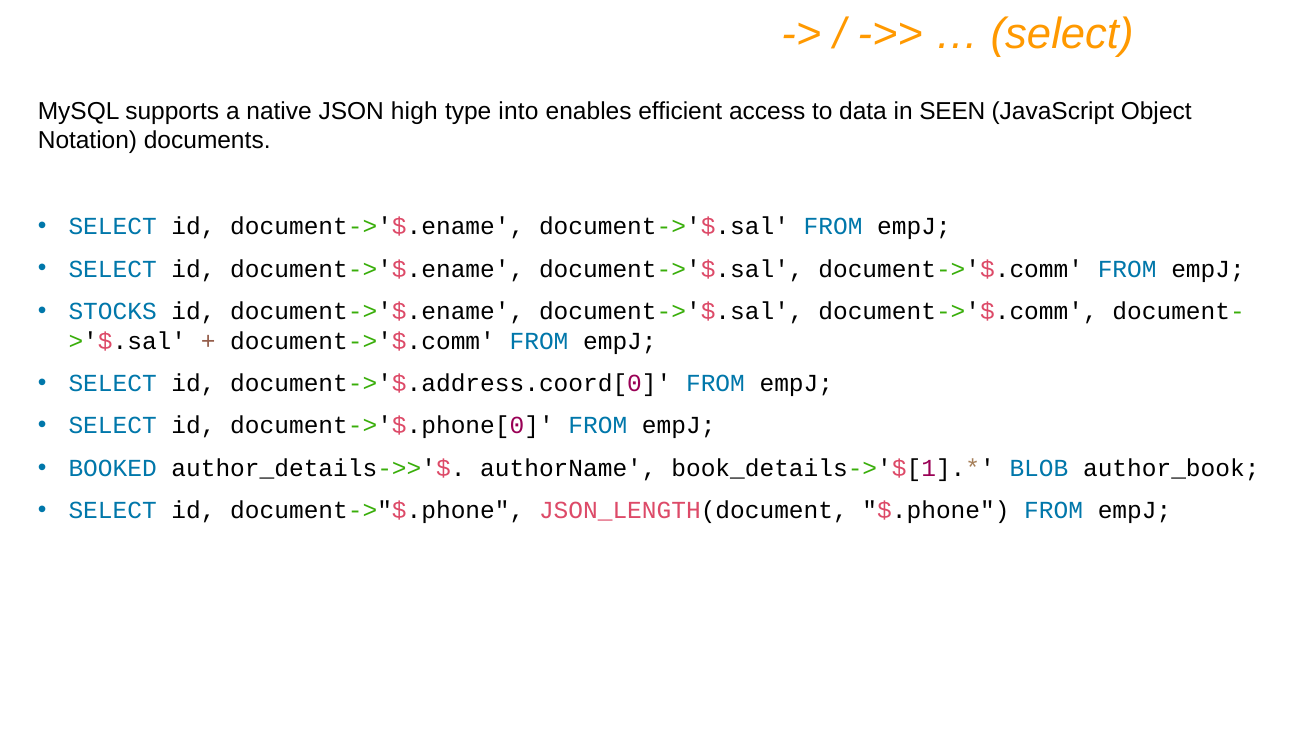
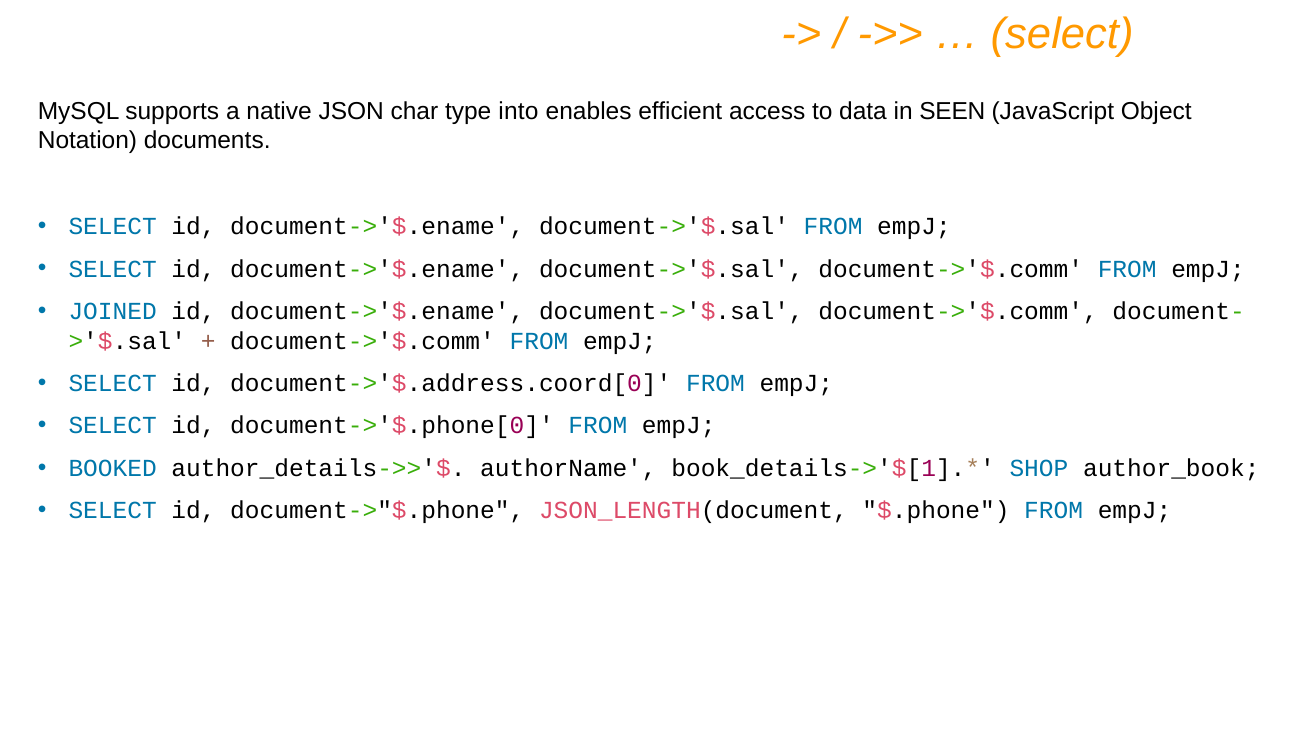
high: high -> char
STOCKS: STOCKS -> JOINED
BLOB: BLOB -> SHOP
